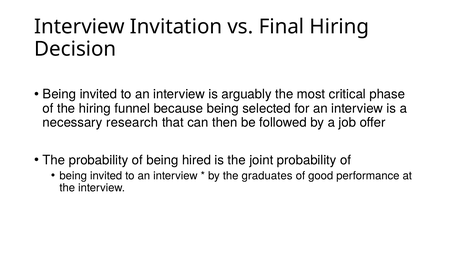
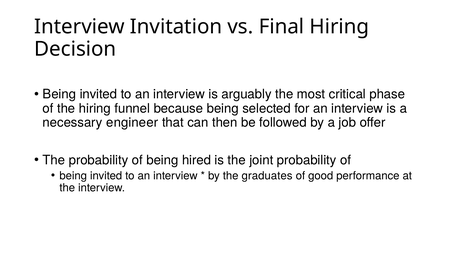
research: research -> engineer
